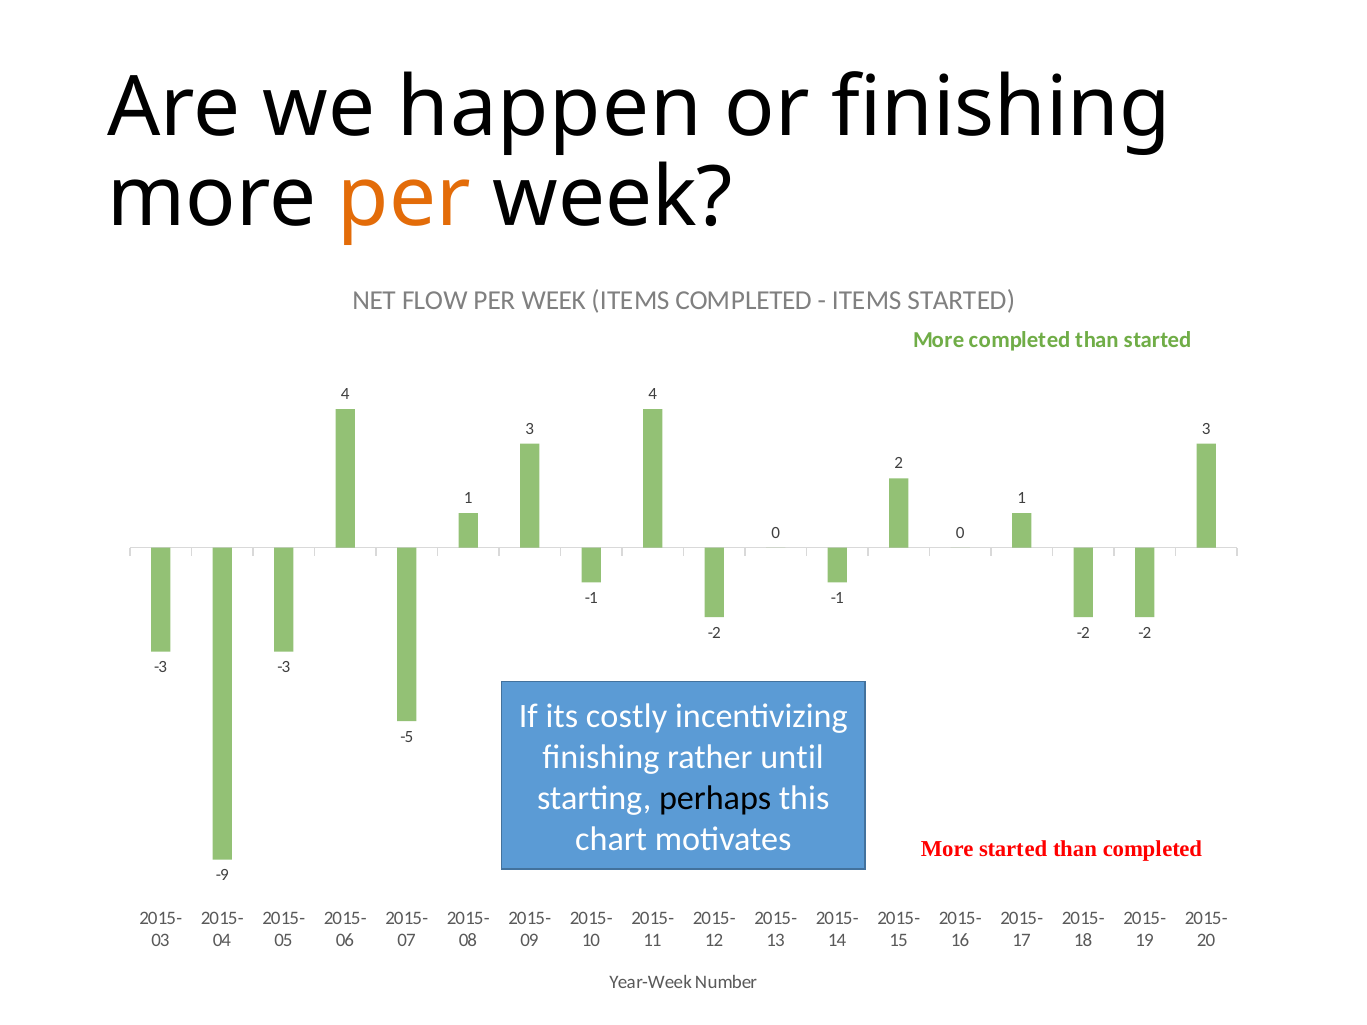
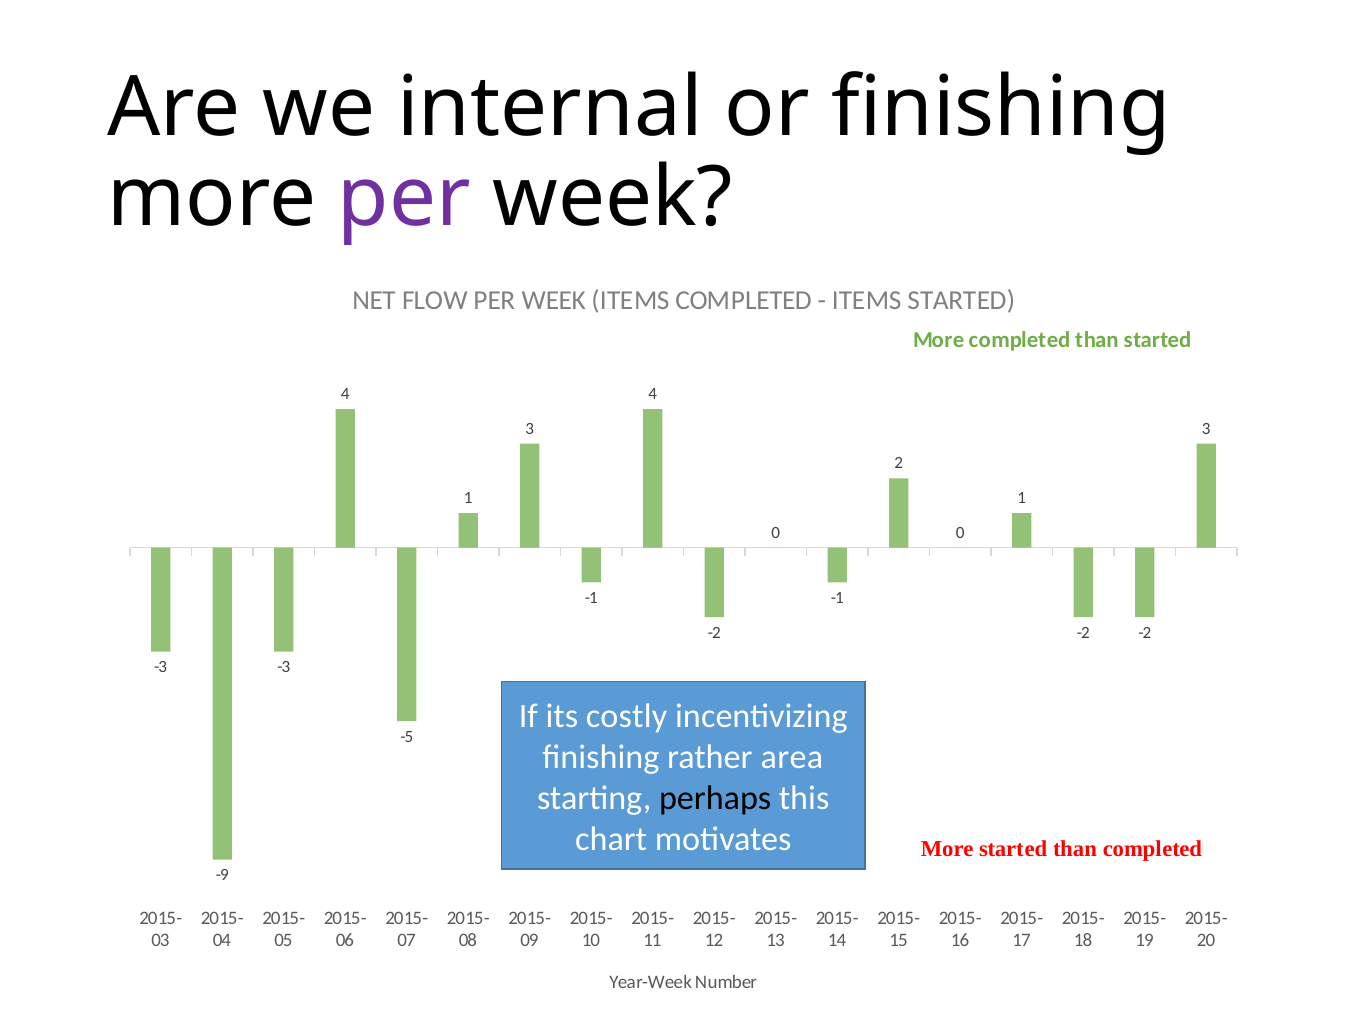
happen: happen -> internal
per at (404, 198) colour: orange -> purple
until: until -> area
